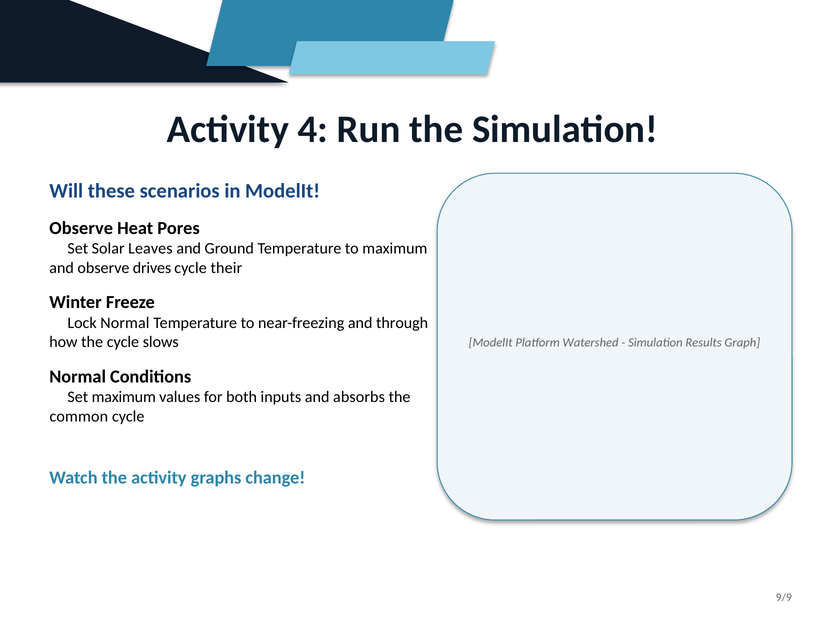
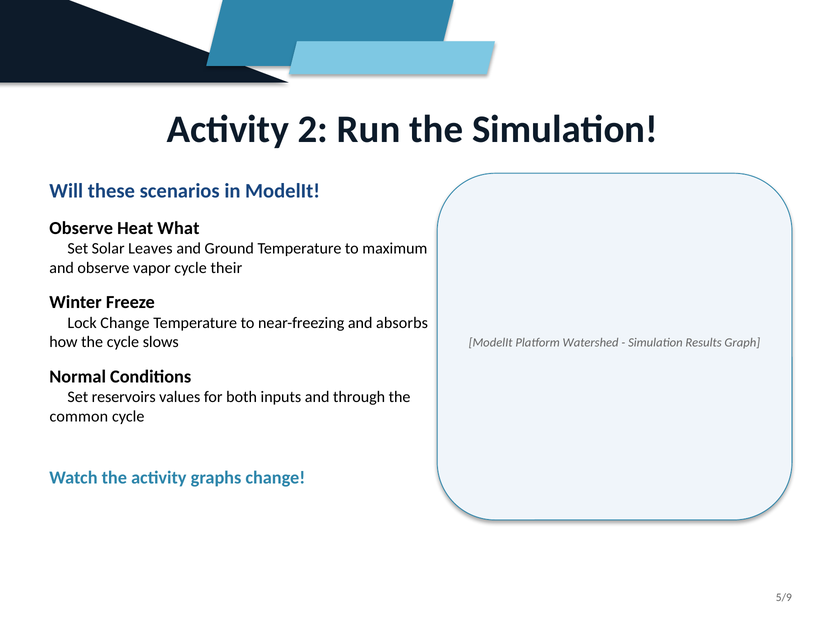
4: 4 -> 2
Pores: Pores -> What
drives: drives -> vapor
Lock Normal: Normal -> Change
through: through -> absorbs
Set maximum: maximum -> reservoirs
absorbs: absorbs -> through
9/9: 9/9 -> 5/9
